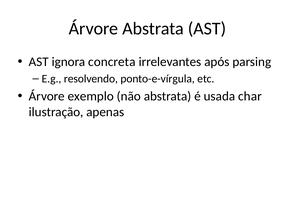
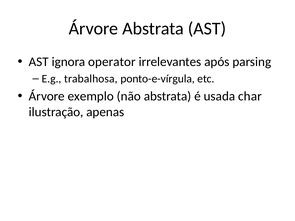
concreta: concreta -> operator
resolvendo: resolvendo -> trabalhosa
